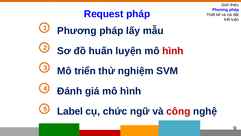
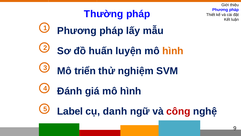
Request: Request -> Thường
hình at (173, 51) colour: red -> orange
chức: chức -> danh
